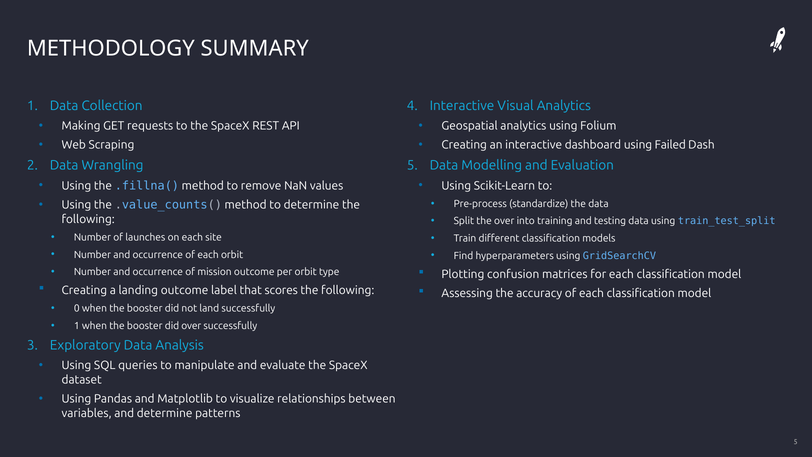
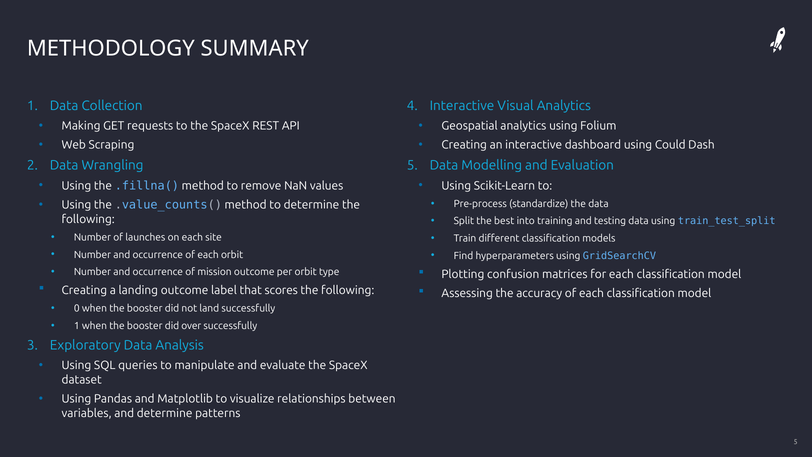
Failed: Failed -> Could
the over: over -> best
